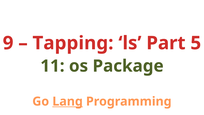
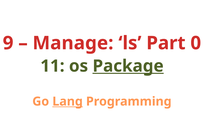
Tapping: Tapping -> Manage
5: 5 -> 0
Package underline: none -> present
